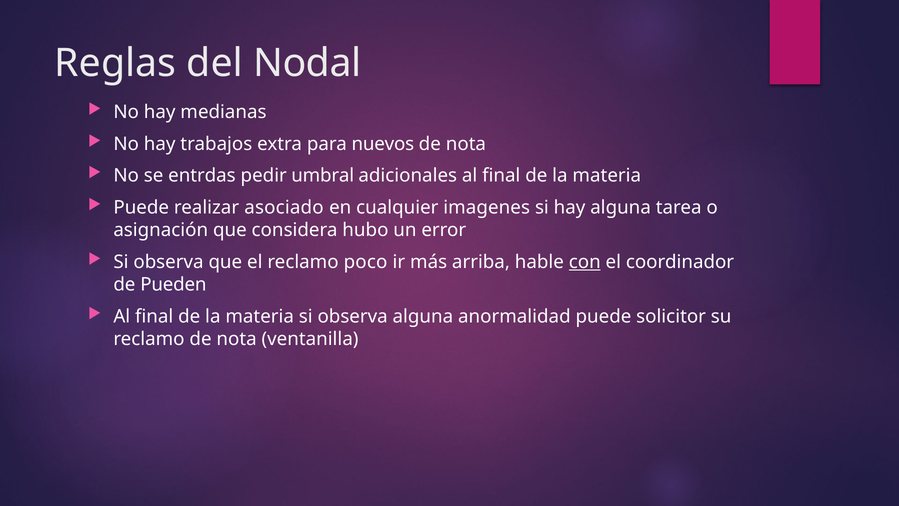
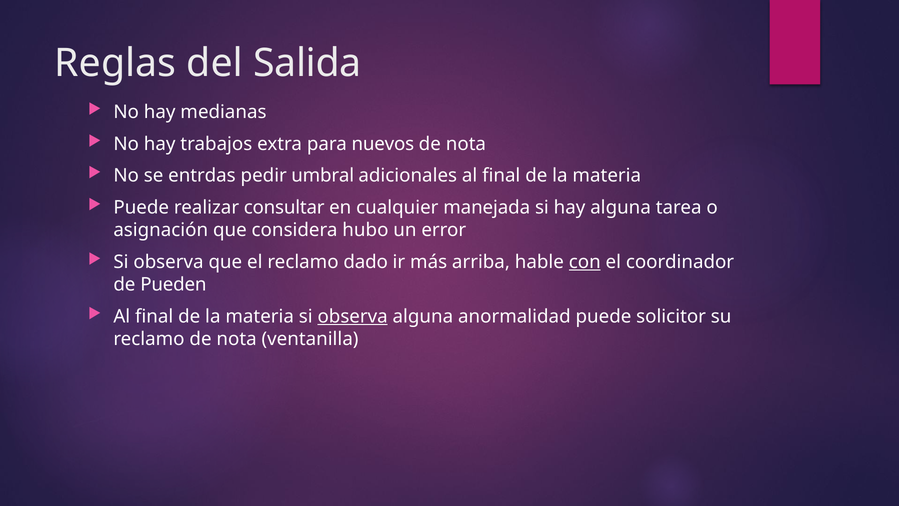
Nodal: Nodal -> Salida
asociado: asociado -> consultar
imagenes: imagenes -> manejada
poco: poco -> dado
observa at (353, 316) underline: none -> present
